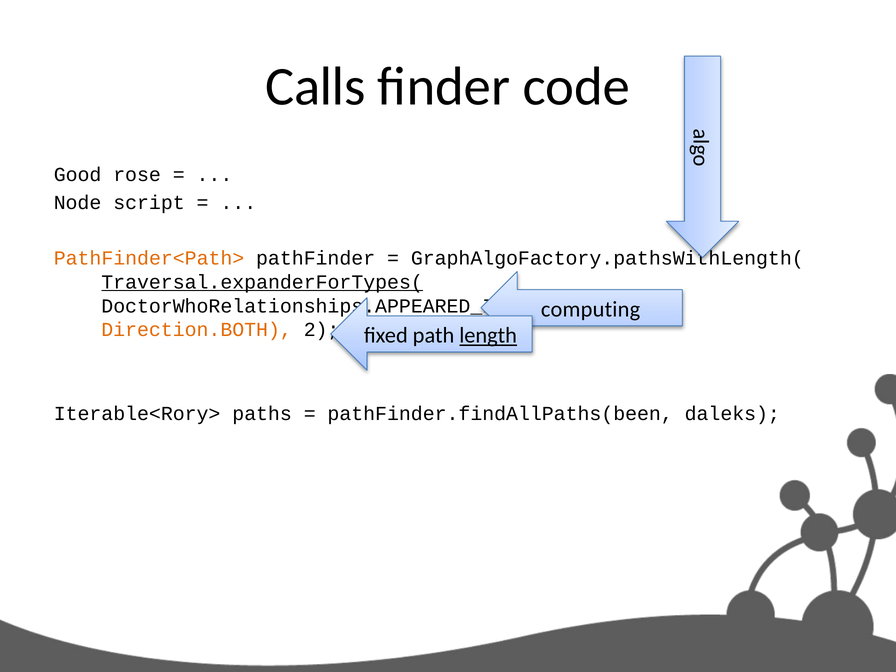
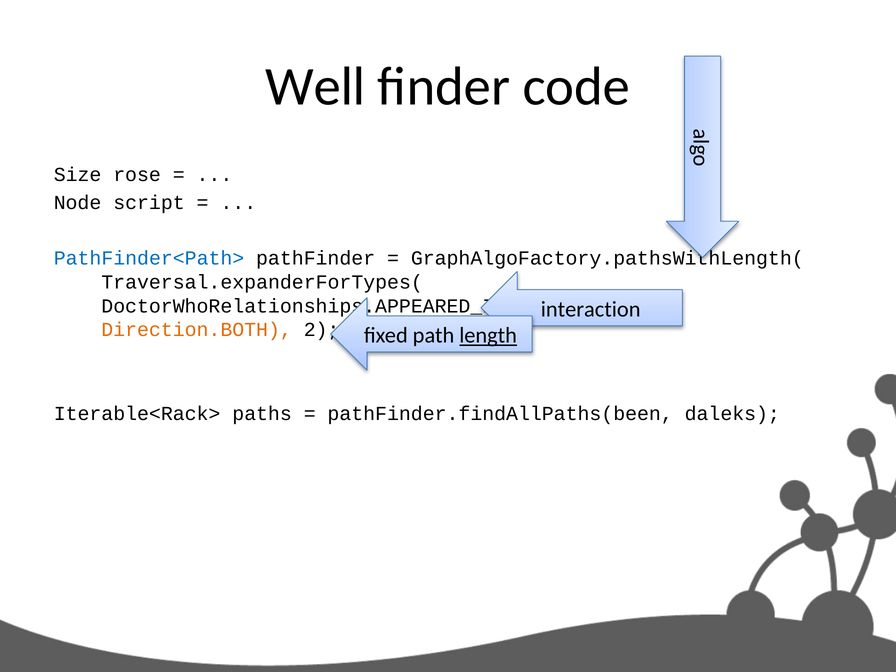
Calls: Calls -> Well
Good: Good -> Size
PathFinder<Path> colour: orange -> blue
Traversal.expanderForTypes( underline: present -> none
computing: computing -> interaction
Iterable<Rory>: Iterable<Rory> -> Iterable<Rack>
